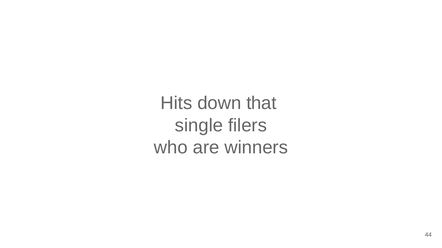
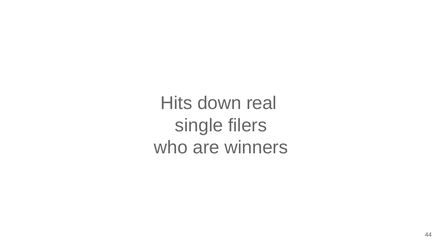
that: that -> real
